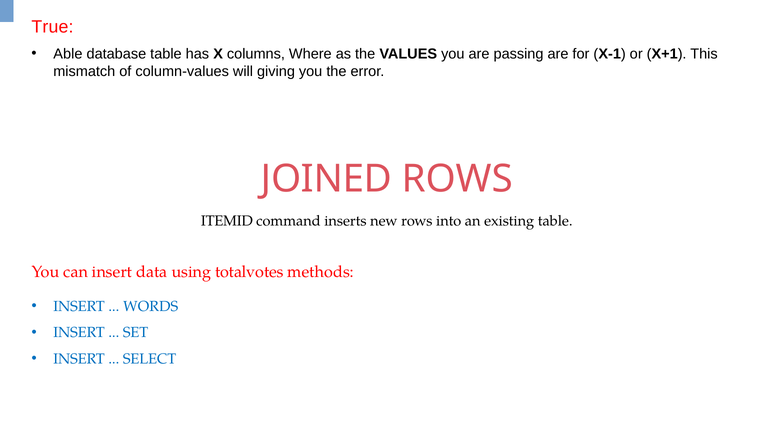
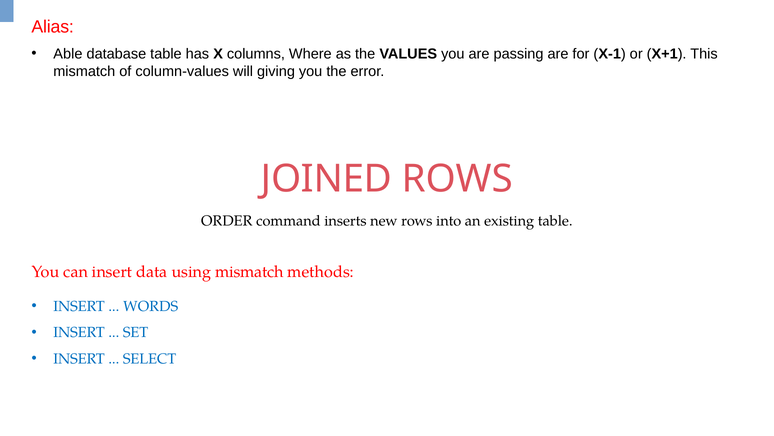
True: True -> Alias
ITEMID: ITEMID -> ORDER
using totalvotes: totalvotes -> mismatch
